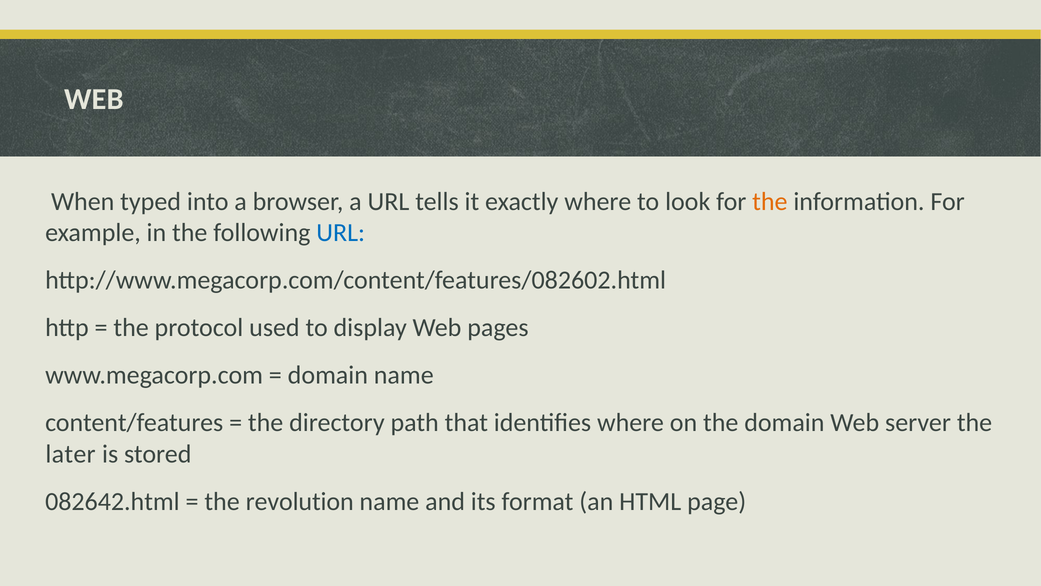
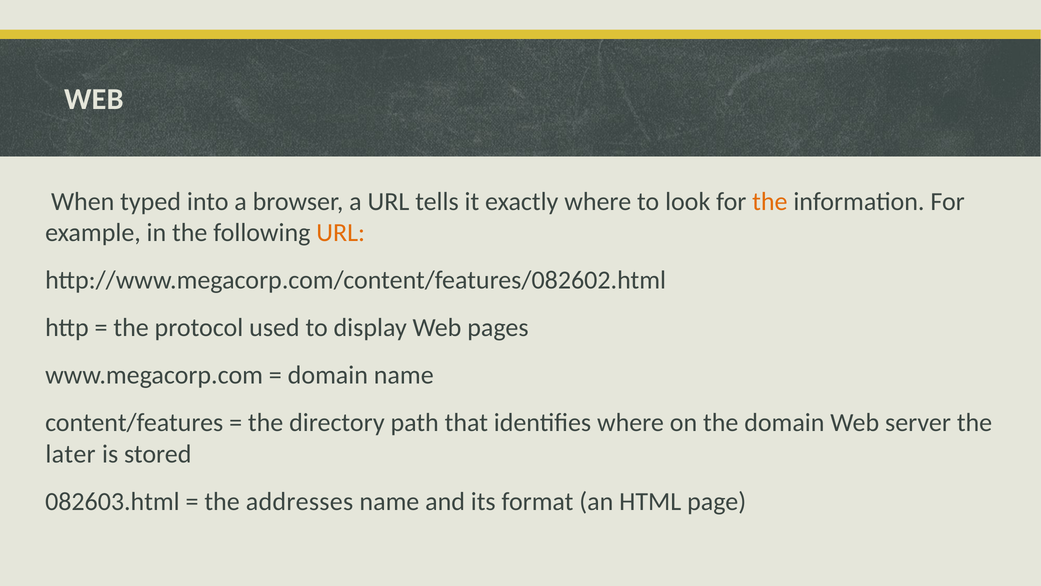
URL at (341, 232) colour: blue -> orange
082642.html: 082642.html -> 082603.html
revolution: revolution -> addresses
